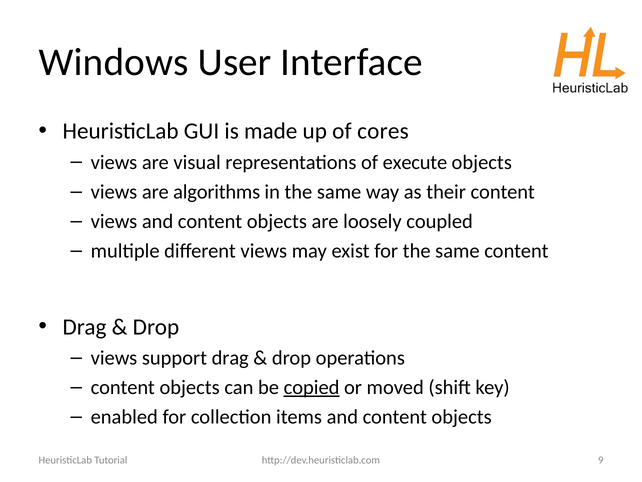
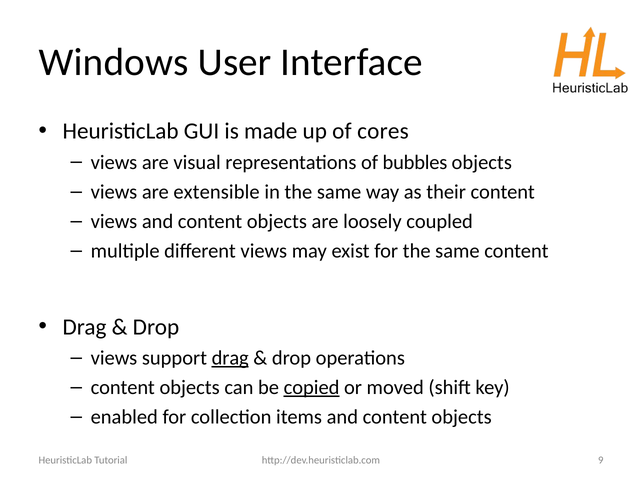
execute: execute -> bubbles
algorithms: algorithms -> extensible
drag at (230, 358) underline: none -> present
